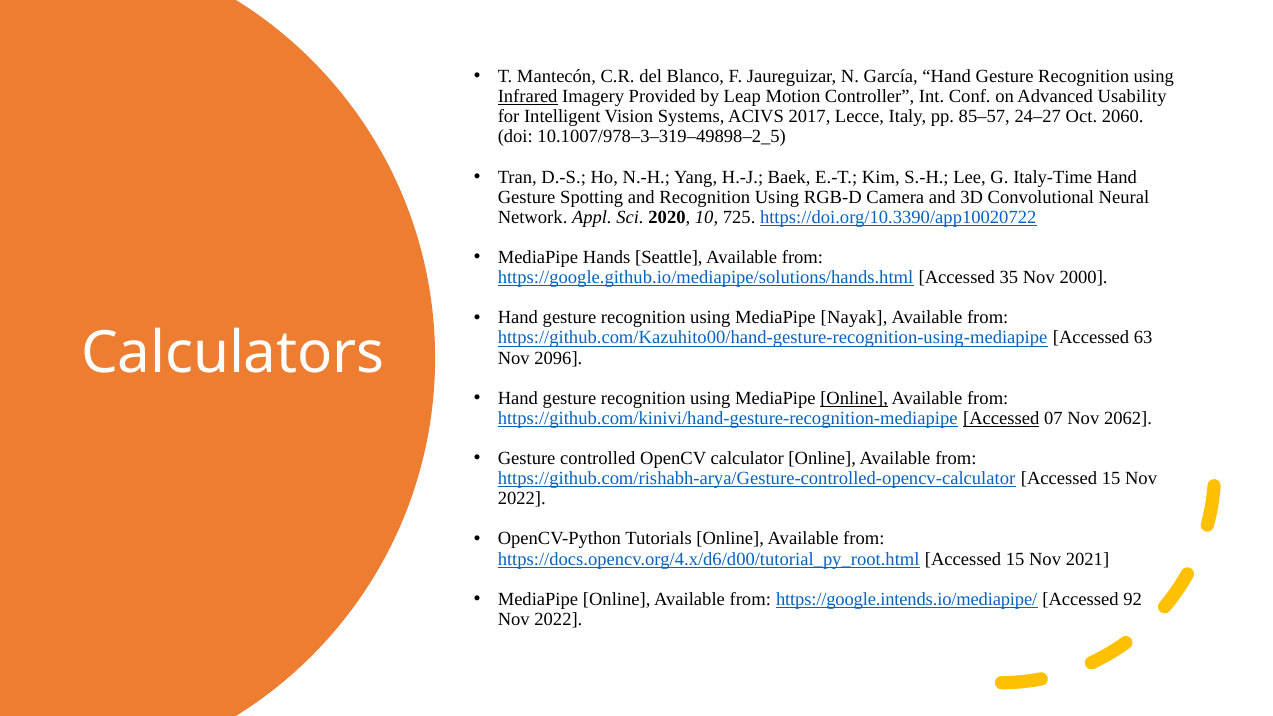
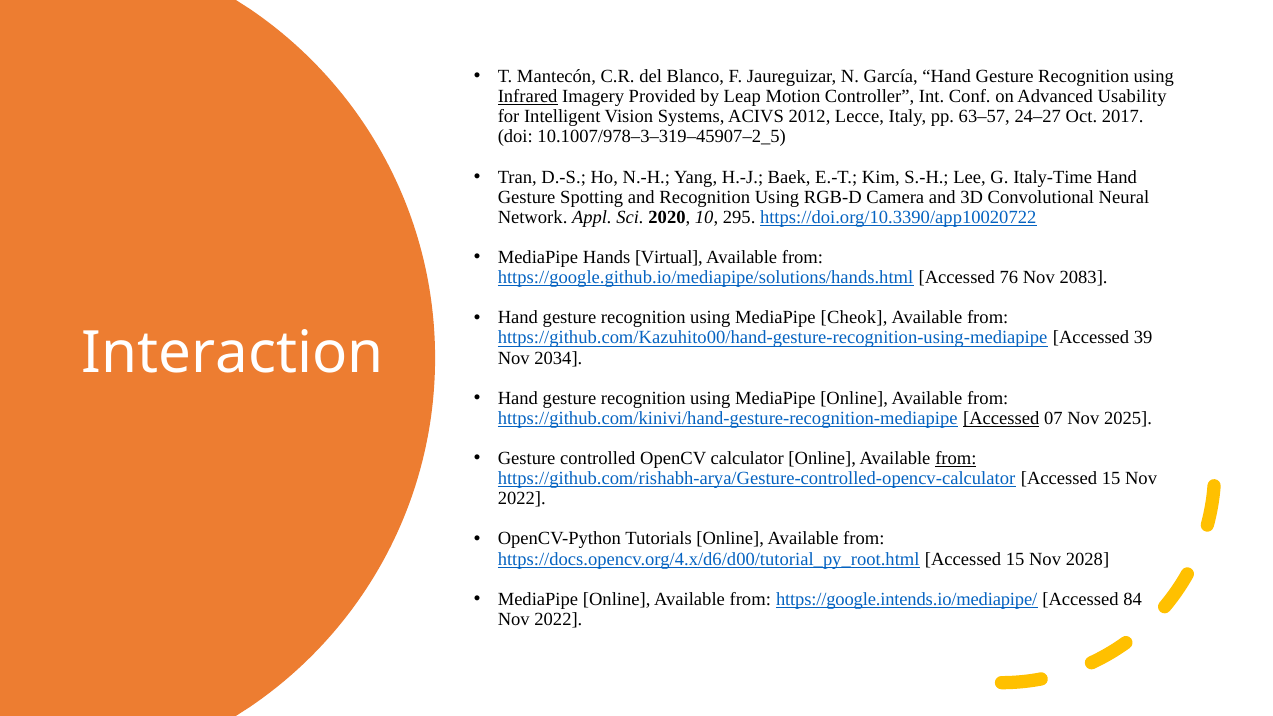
2017: 2017 -> 2012
85–57: 85–57 -> 63–57
2060: 2060 -> 2017
10.1007/978–3–319–49898–2_5: 10.1007/978–3–319–49898–2_5 -> 10.1007/978–3–319–45907–2_5
725: 725 -> 295
Seattle: Seattle -> Virtual
35: 35 -> 76
2000: 2000 -> 2083
Nayak: Nayak -> Cheok
63: 63 -> 39
Calculators: Calculators -> Interaction
2096: 2096 -> 2034
Online at (854, 398) underline: present -> none
2062: 2062 -> 2025
from at (956, 458) underline: none -> present
2021: 2021 -> 2028
92: 92 -> 84
